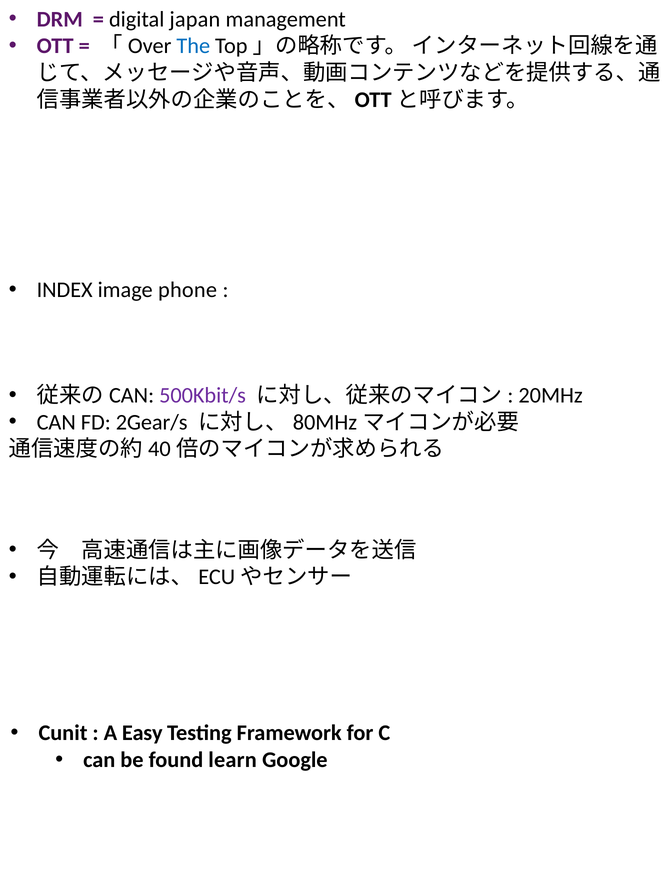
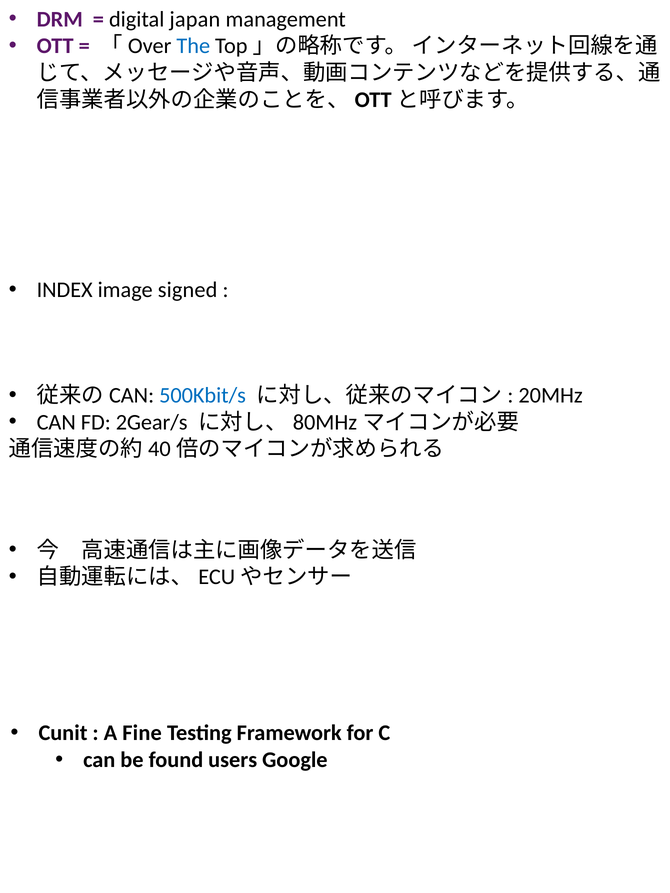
phone: phone -> signed
500Kbit/s colour: purple -> blue
Easy: Easy -> Fine
learn: learn -> users
